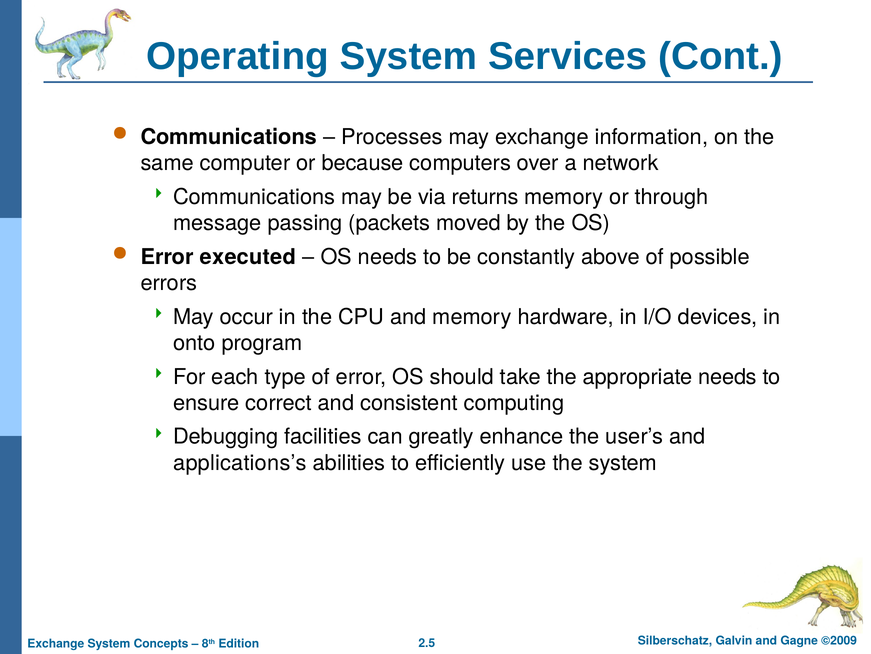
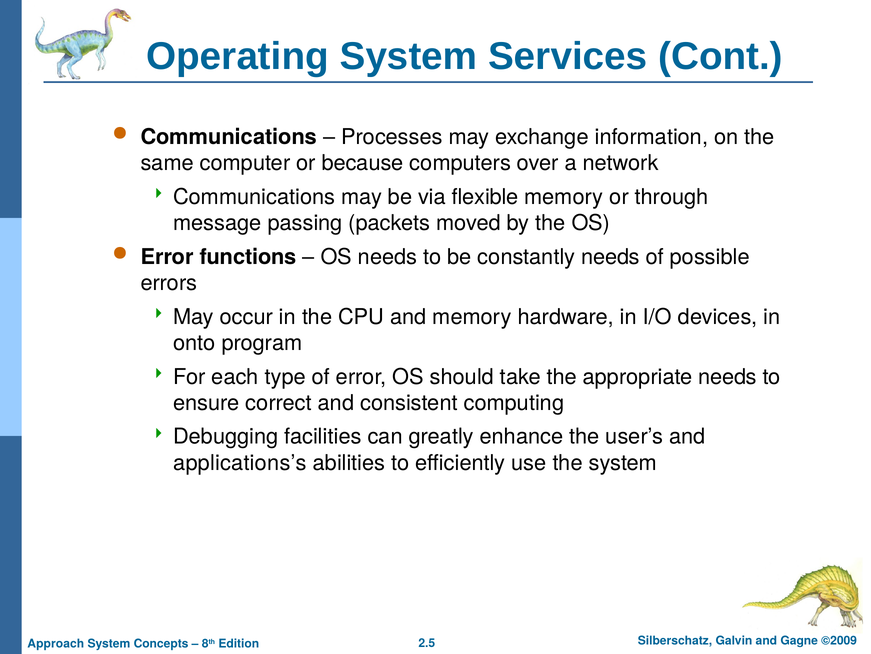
returns: returns -> flexible
executed: executed -> functions
constantly above: above -> needs
Exchange at (56, 643): Exchange -> Approach
